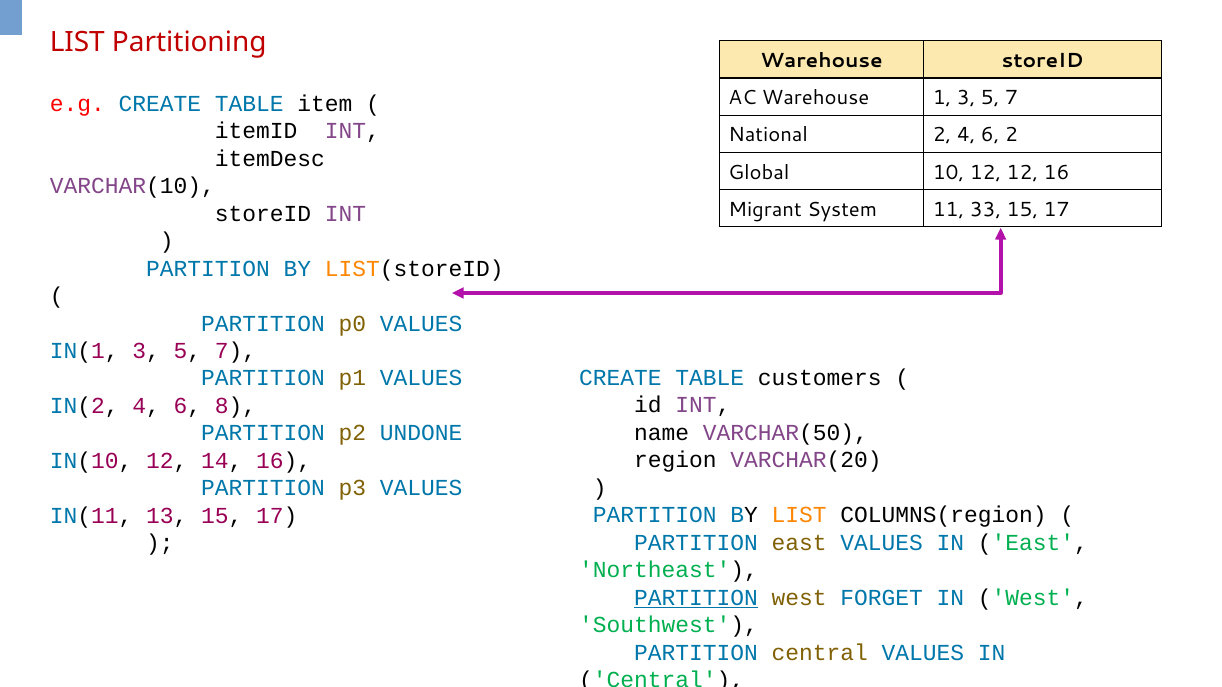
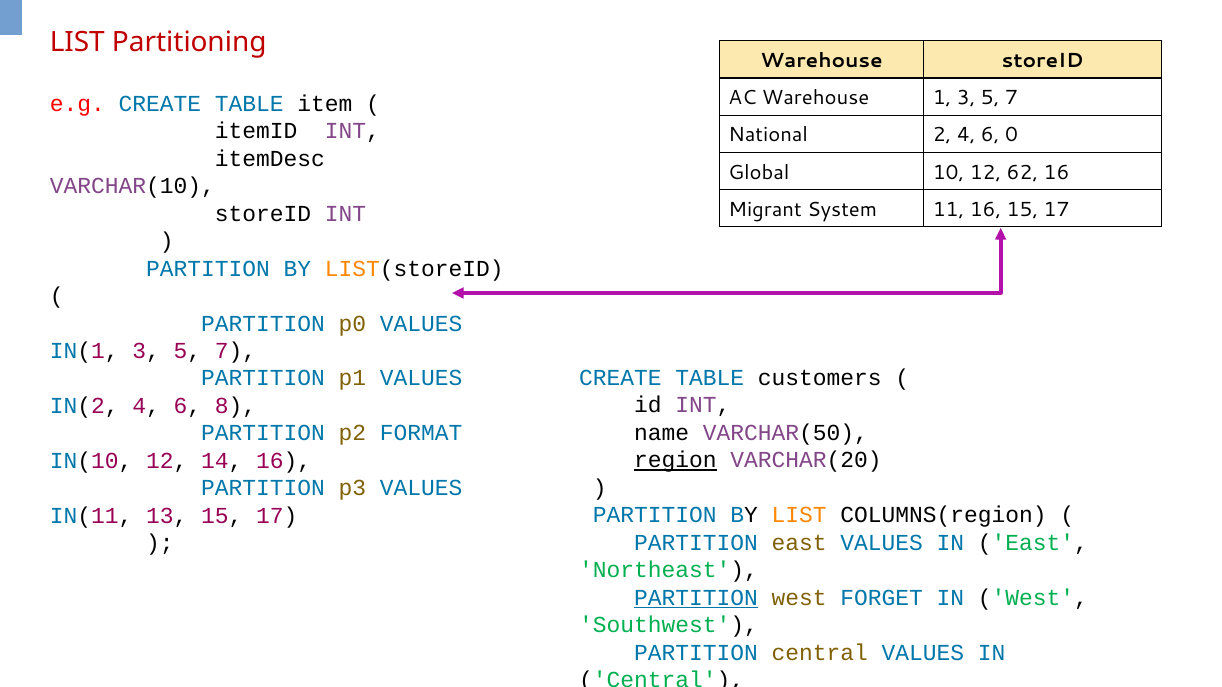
6 2: 2 -> 0
12 12: 12 -> 62
11 33: 33 -> 16
UNDONE: UNDONE -> FORMAT
region underline: none -> present
